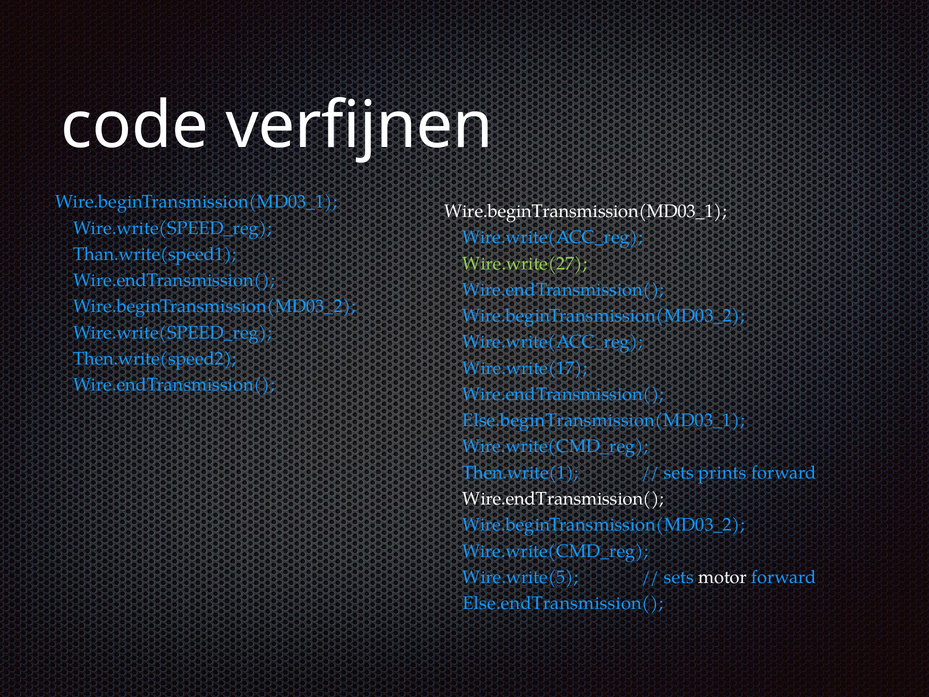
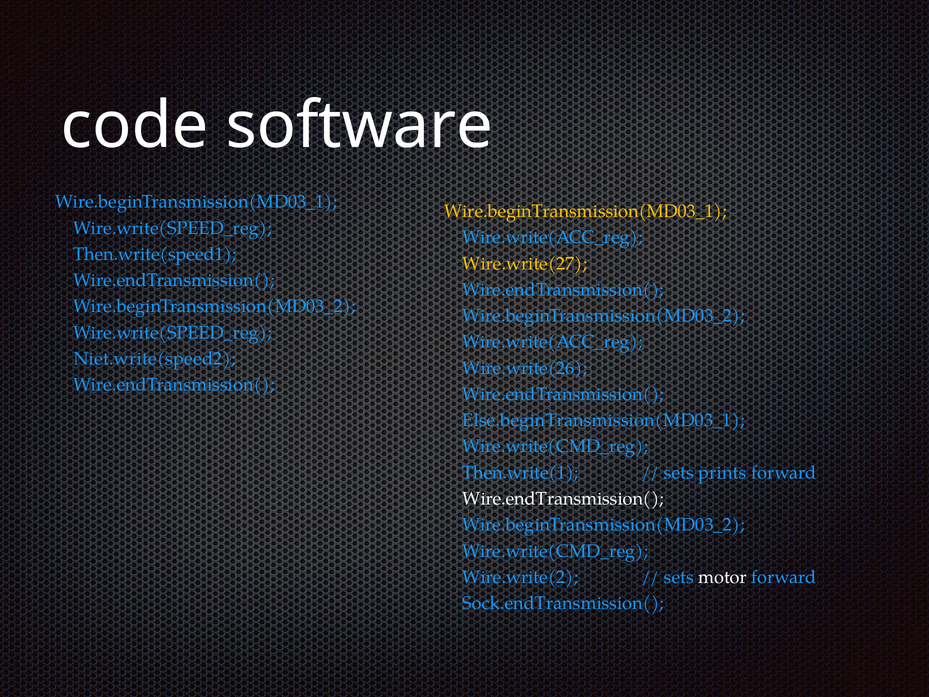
verfijnen: verfijnen -> software
Wire.beginTransmission(MD03_1 at (585, 211) colour: white -> yellow
Than.write(speed1: Than.write(speed1 -> Then.write(speed1
Wire.write(27 colour: light green -> yellow
Then.write(speed2: Then.write(speed2 -> Niet.write(speed2
Wire.write(17: Wire.write(17 -> Wire.write(26
Wire.write(5: Wire.write(5 -> Wire.write(2
Else.endTransmission(: Else.endTransmission( -> Sock.endTransmission(
